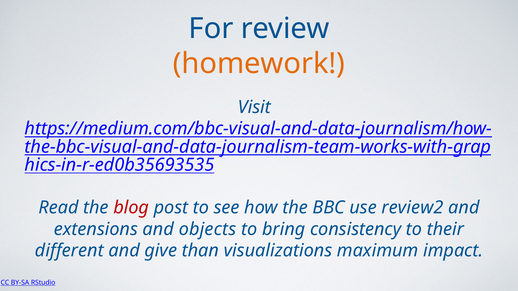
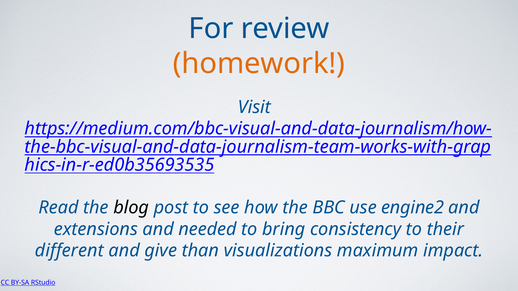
blog colour: red -> black
review2: review2 -> engine2
objects: objects -> needed
